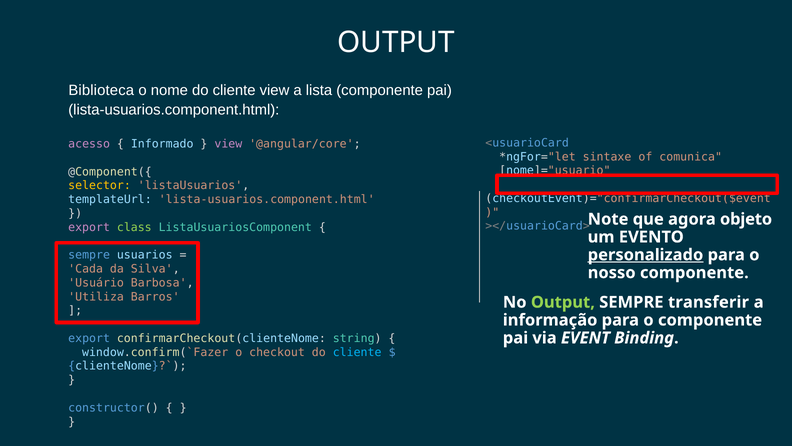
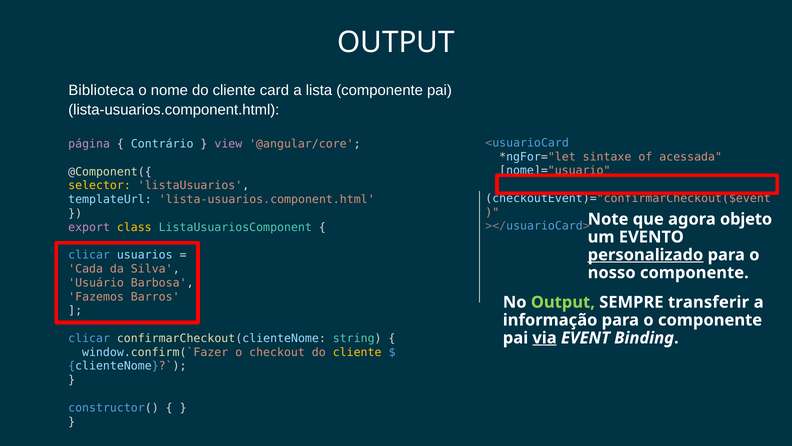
cliente view: view -> card
acesso: acesso -> página
Informado: Informado -> Contrário
comunica: comunica -> acessada
class colour: light green -> yellow
sempre at (89, 255): sempre -> clicar
Utiliza: Utiliza -> Fazemos
export at (89, 338): export -> clicar
via underline: none -> present
cliente at (357, 352) colour: light blue -> yellow
